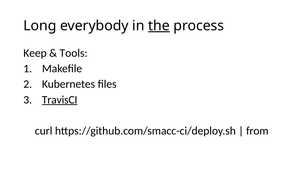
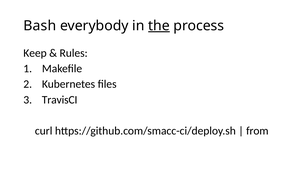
Long: Long -> Bash
Tools: Tools -> Rules
TravisCI underline: present -> none
